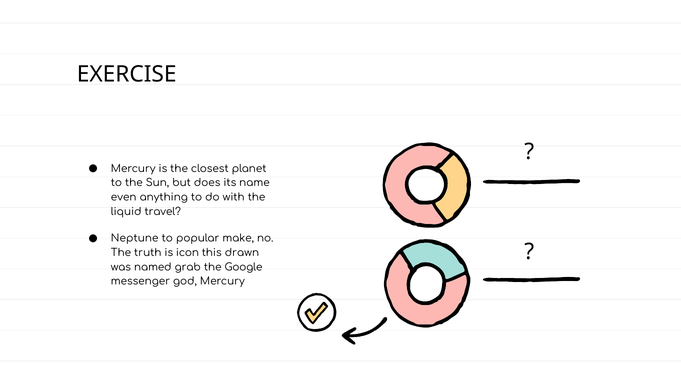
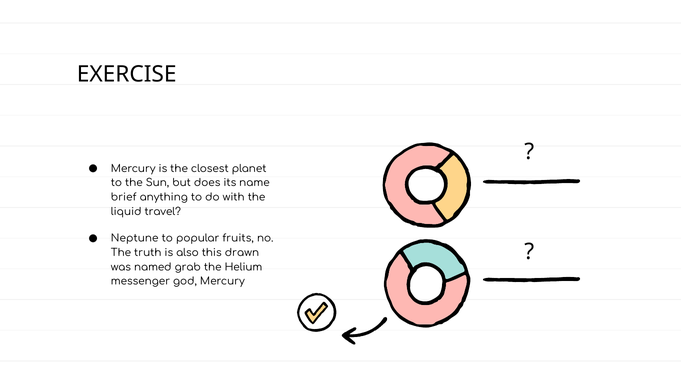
even: even -> brief
make: make -> fruits
icon: icon -> also
Google: Google -> Helium
